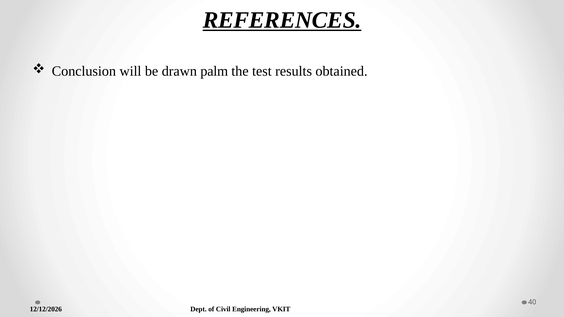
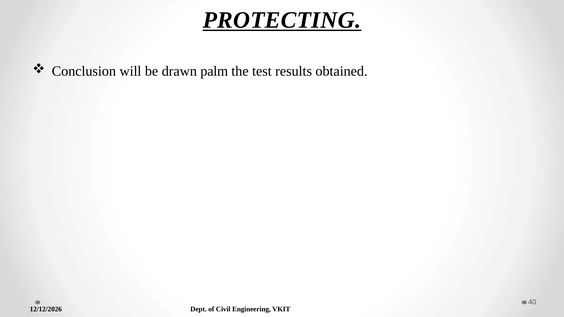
REFERENCES: REFERENCES -> PROTECTING
